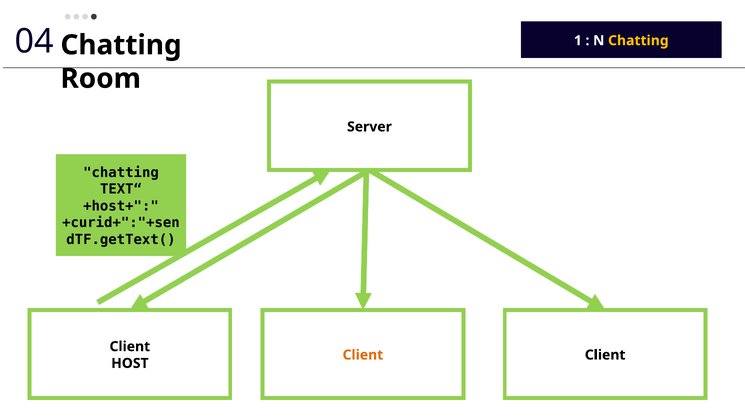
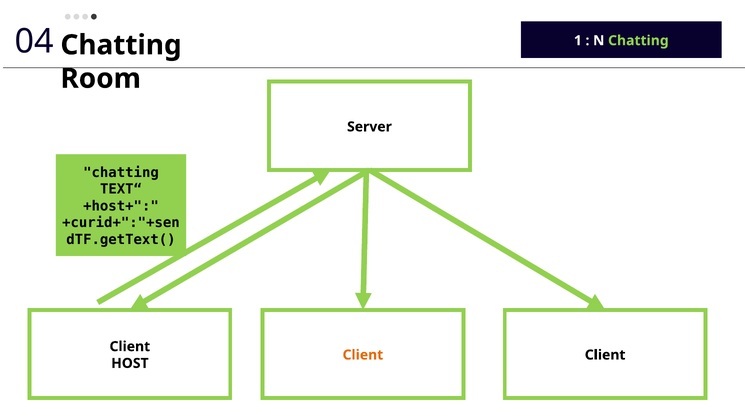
Chatting at (638, 41) colour: yellow -> light green
